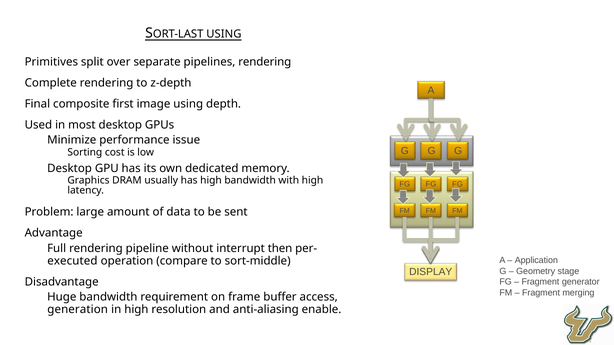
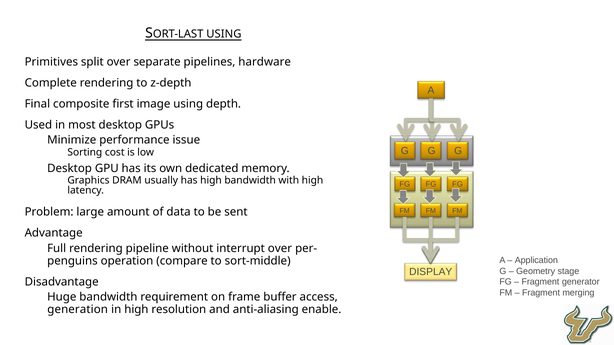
pipelines rendering: rendering -> hardware
interrupt then: then -> over
executed: executed -> penguins
